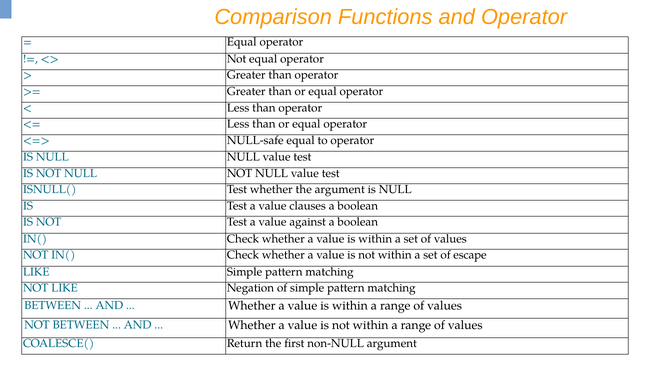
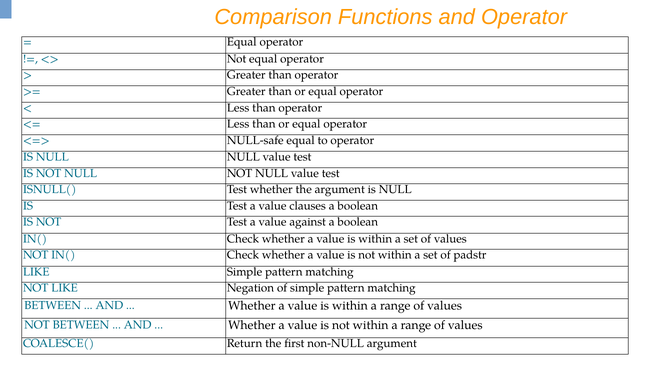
escape: escape -> padstr
